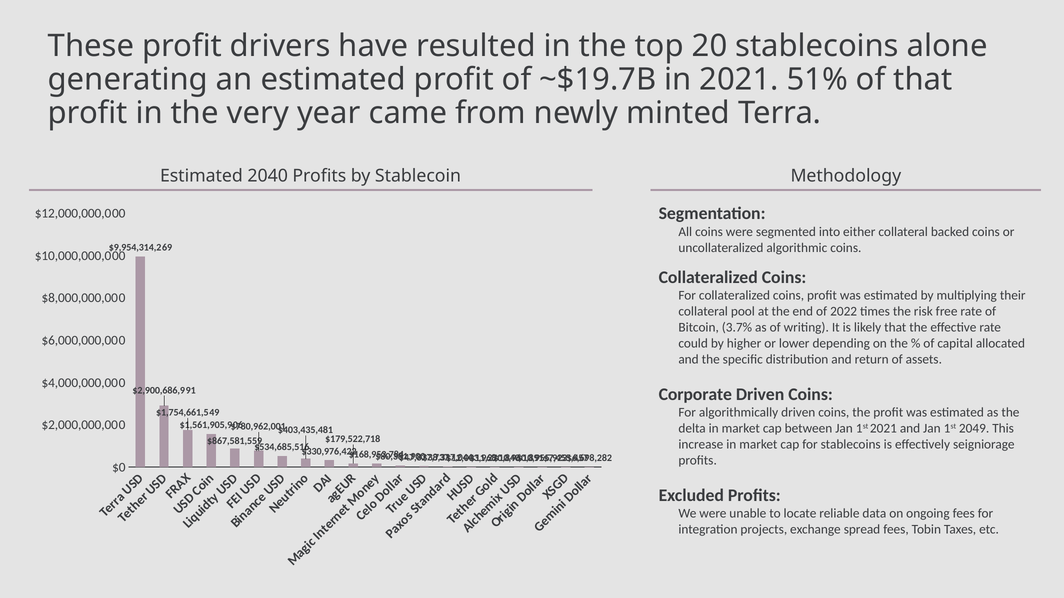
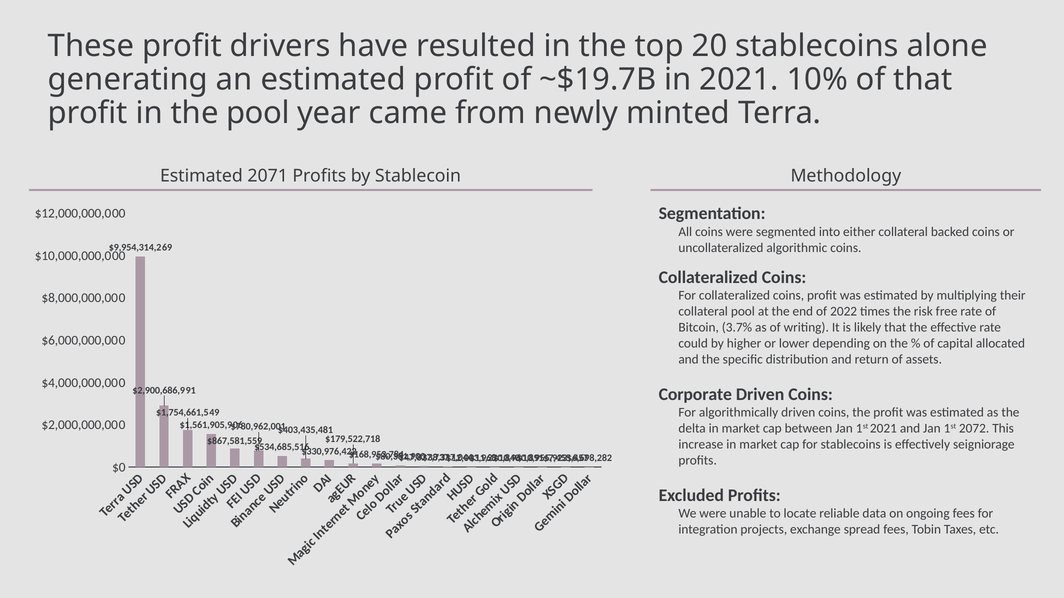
51%: 51% -> 10%
the very: very -> pool
2040: 2040 -> 2071
2049: 2049 -> 2072
